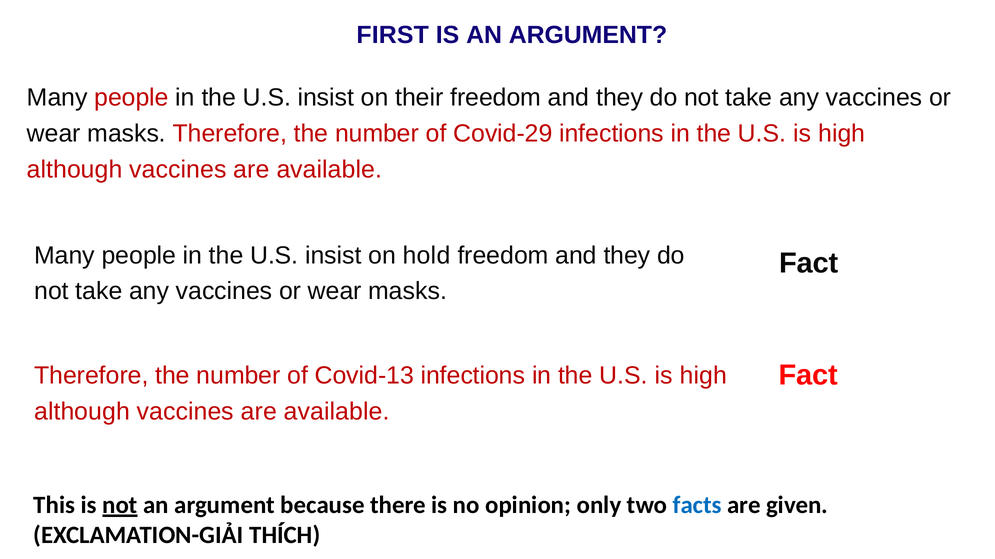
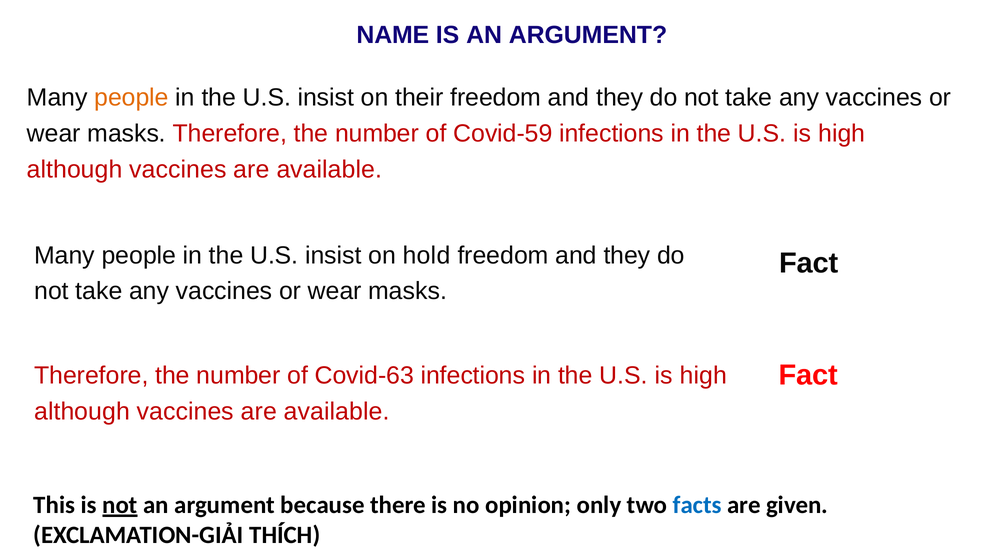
FIRST: FIRST -> NAME
people at (131, 98) colour: red -> orange
Covid-29: Covid-29 -> Covid-59
Covid-13: Covid-13 -> Covid-63
